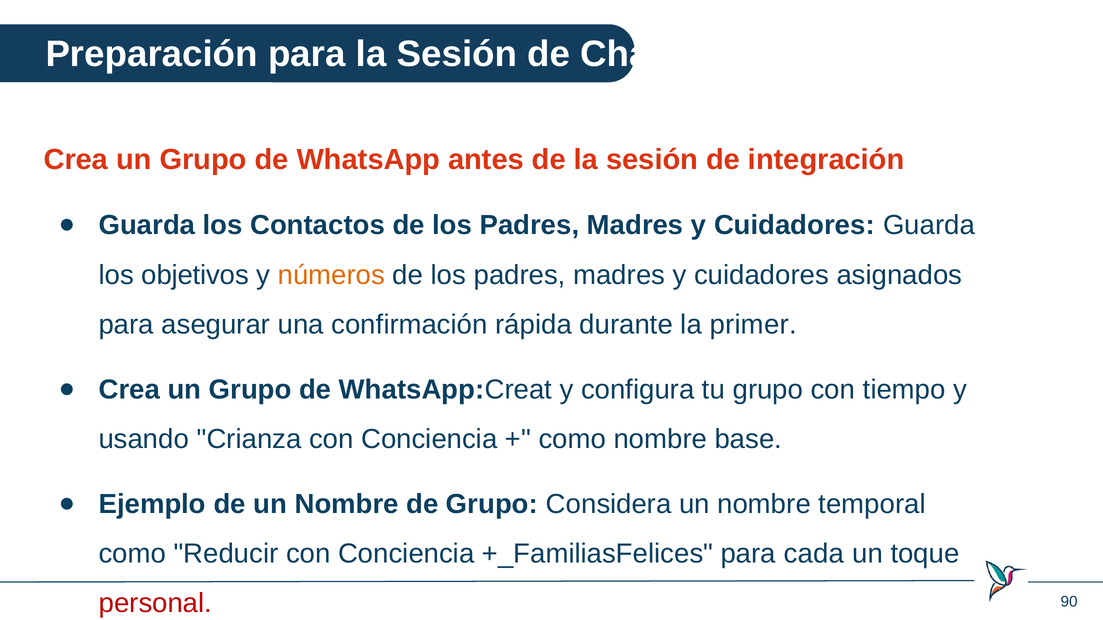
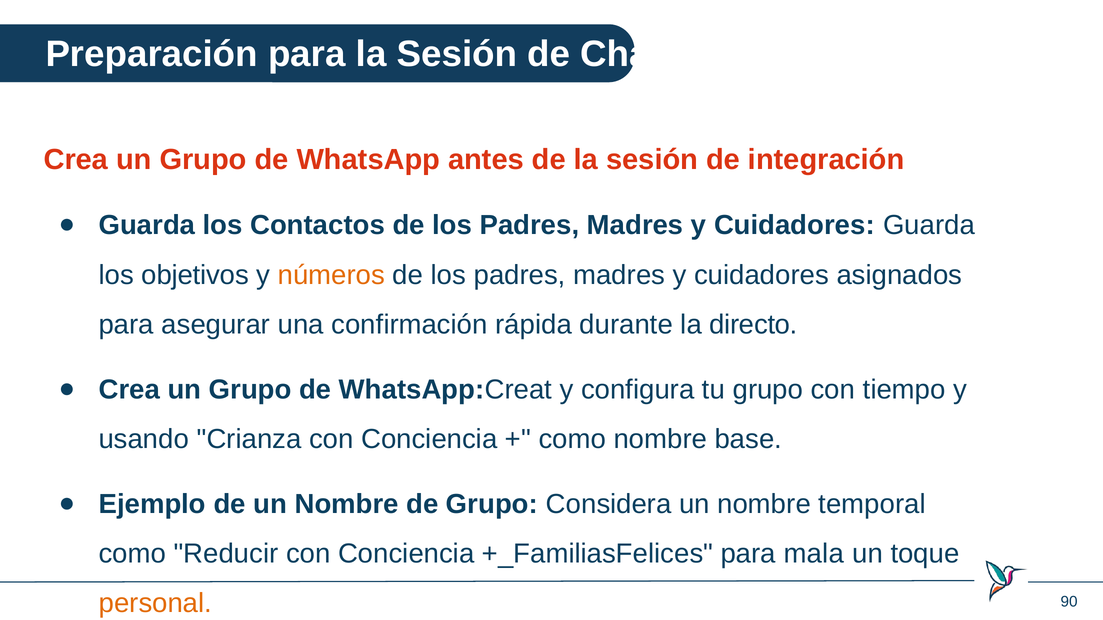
primer: primer -> directo
cada: cada -> mala
personal colour: red -> orange
